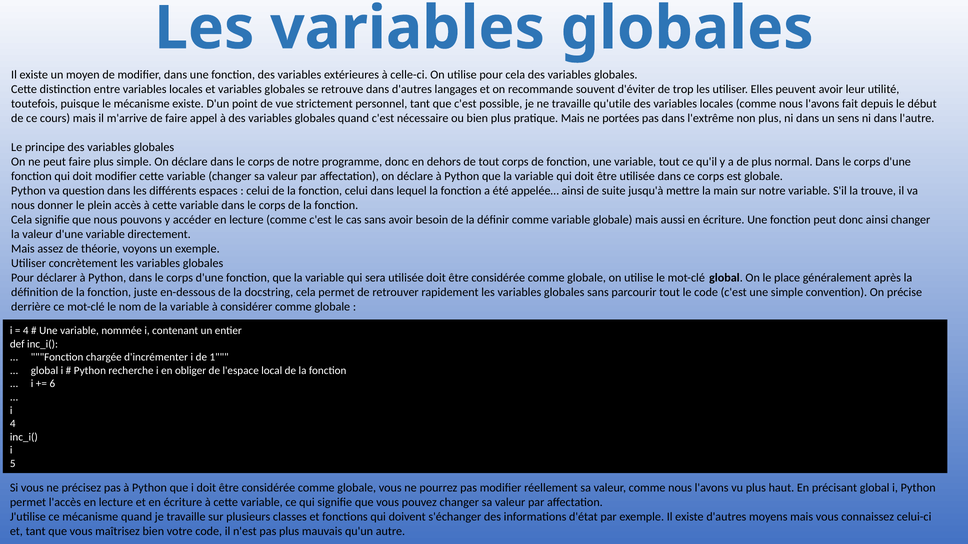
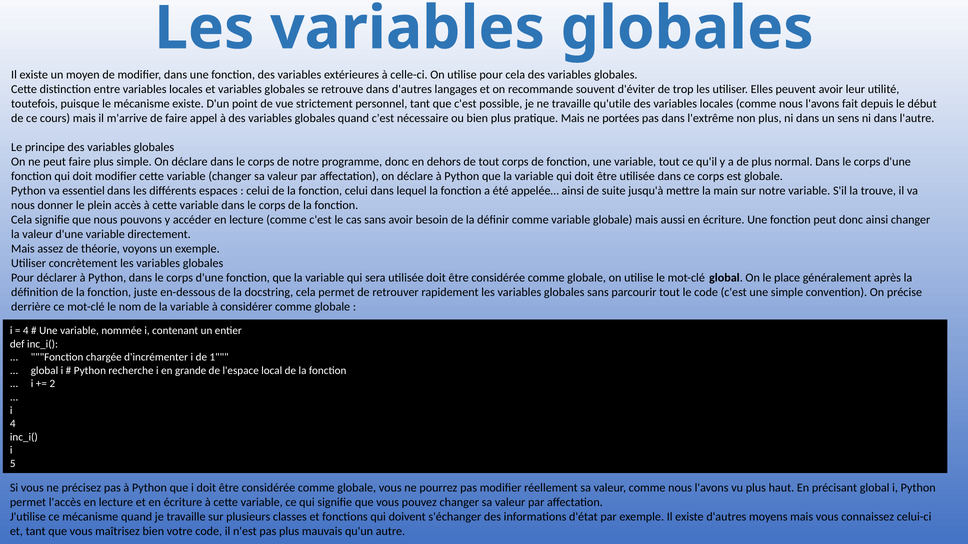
question: question -> essentiel
obliger: obliger -> grande
6: 6 -> 2
